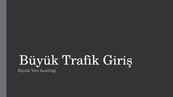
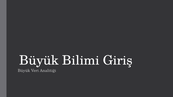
Trafik: Trafik -> Bilimi
